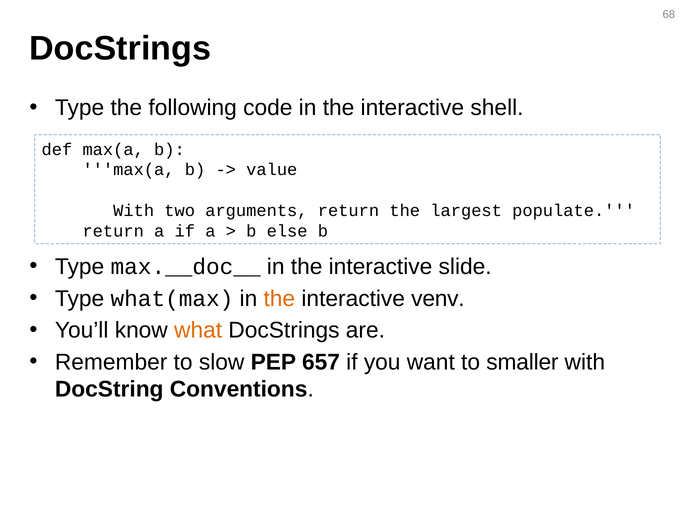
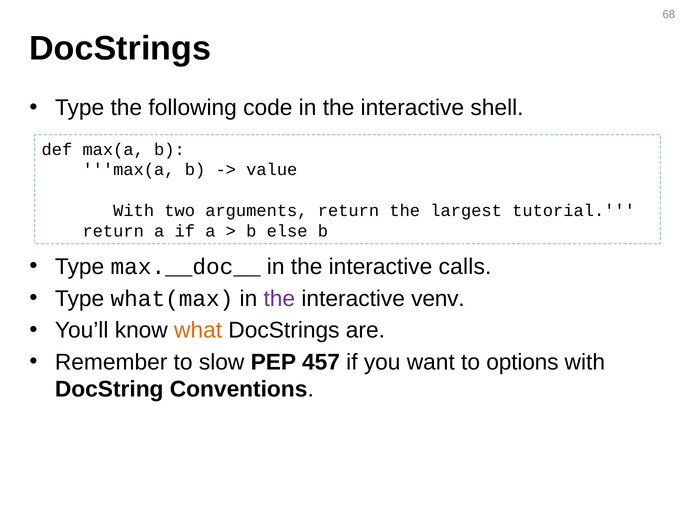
populate: populate -> tutorial
slide: slide -> calls
the at (279, 299) colour: orange -> purple
657: 657 -> 457
smaller: smaller -> options
